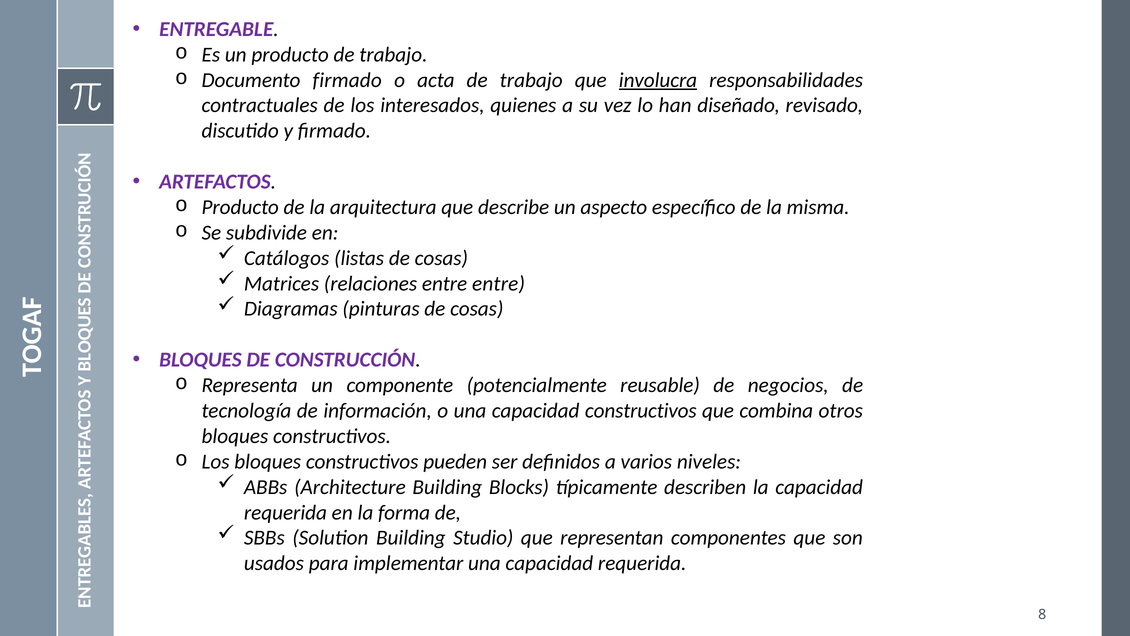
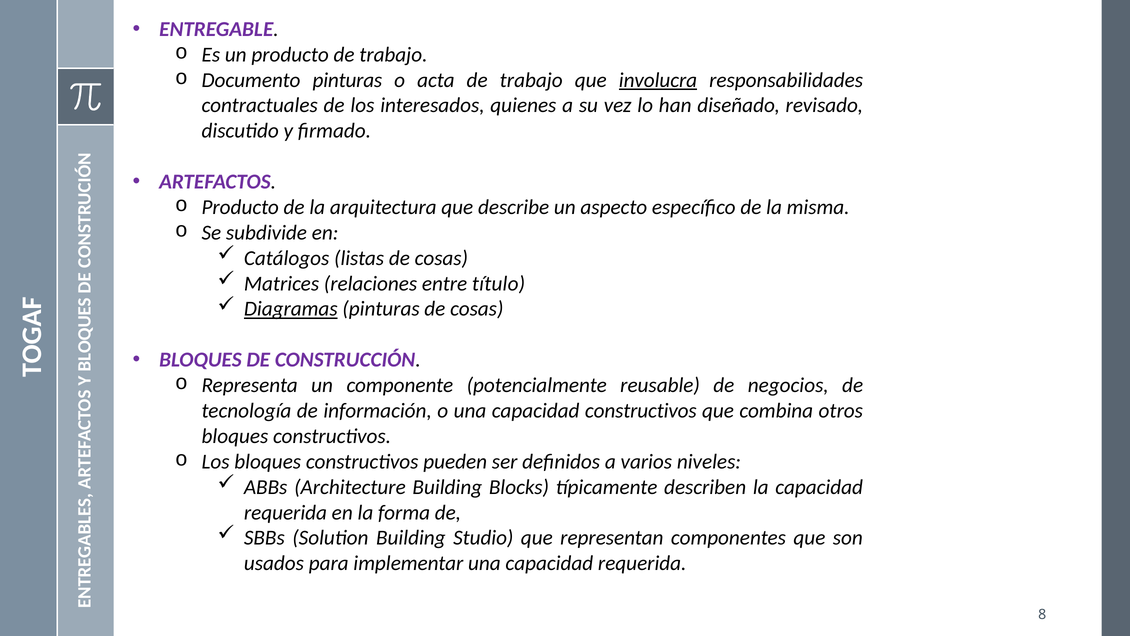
Documento firmado: firmado -> pinturas
entre entre: entre -> título
Diagramas underline: none -> present
